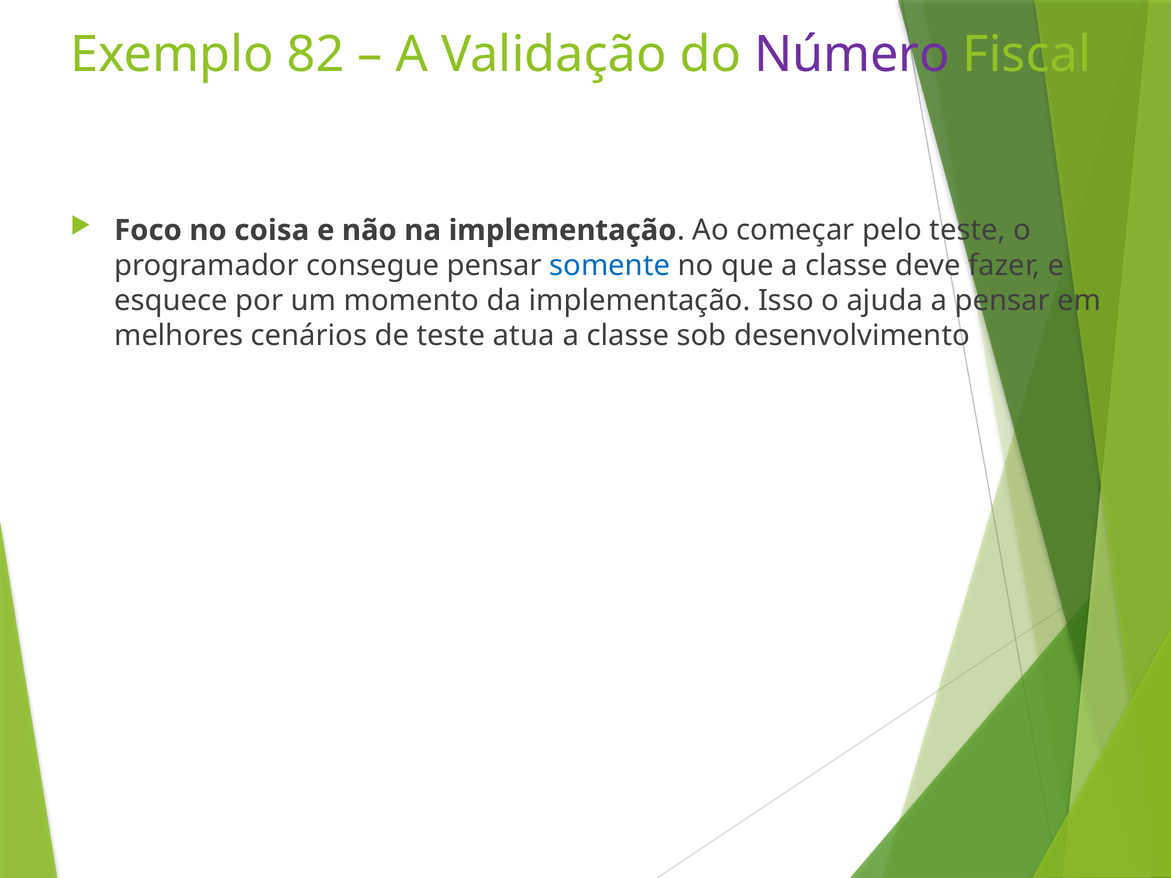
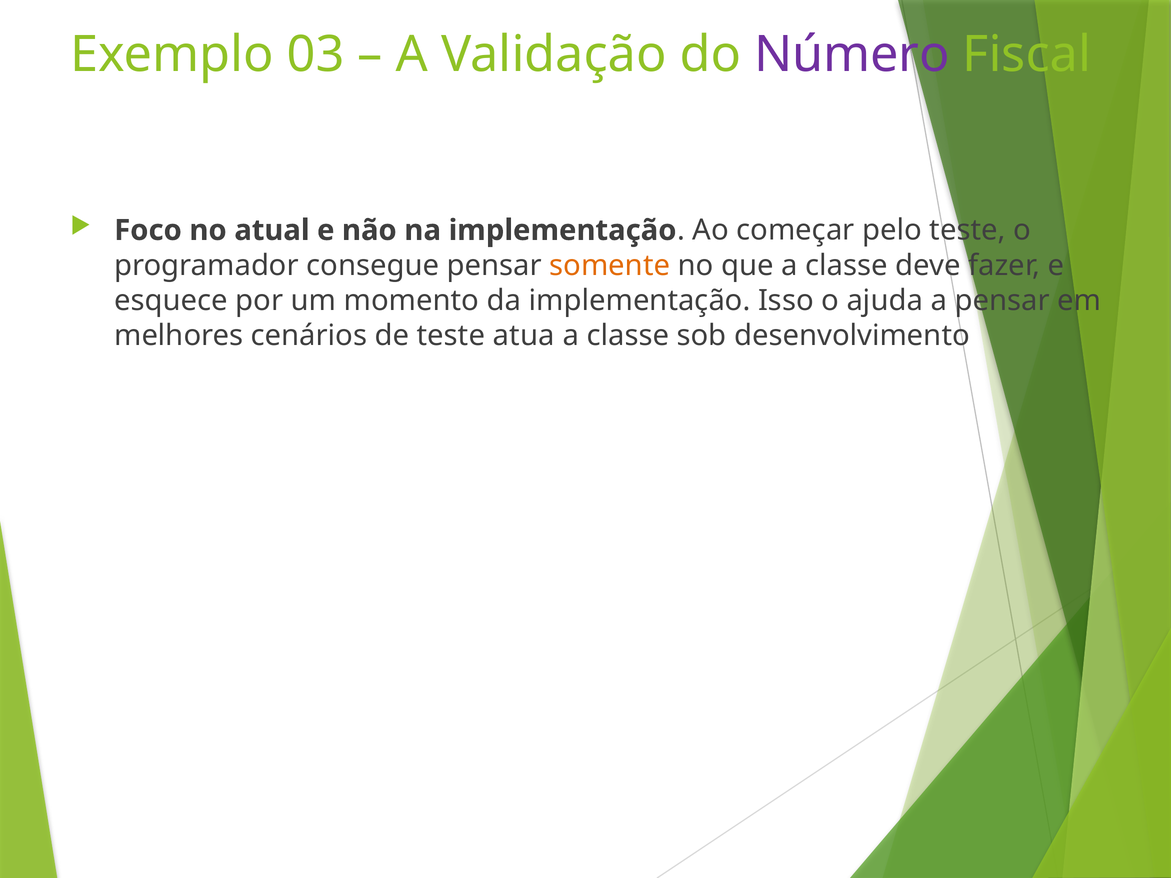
82: 82 -> 03
coisa: coisa -> atual
somente colour: blue -> orange
